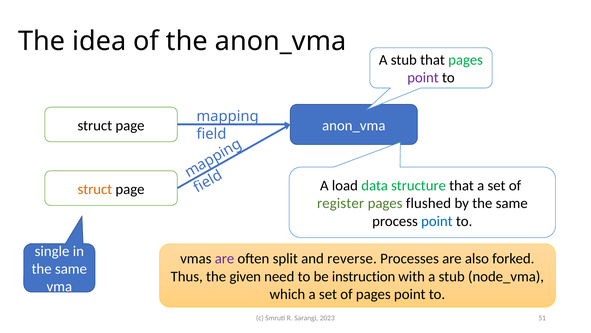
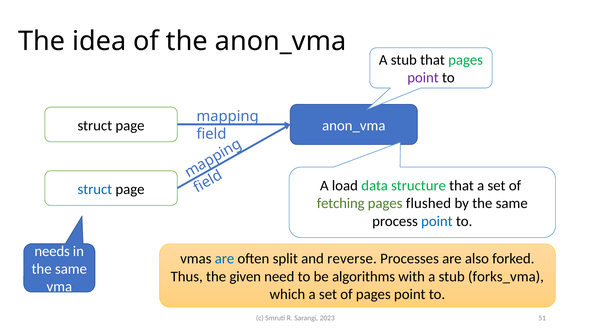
struct at (95, 189) colour: orange -> blue
register: register -> fetching
single: single -> needs
are at (225, 258) colour: purple -> blue
instruction: instruction -> algorithms
node_vma: node_vma -> forks_vma
